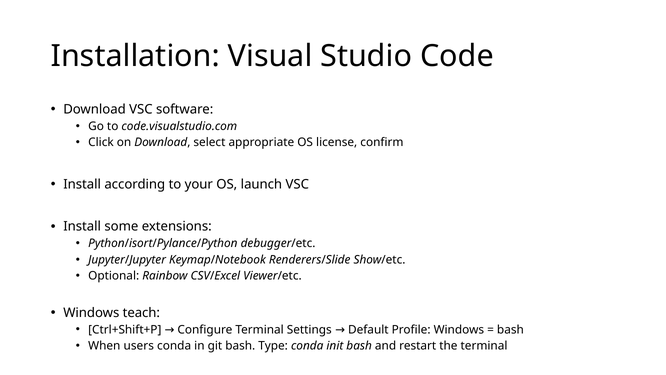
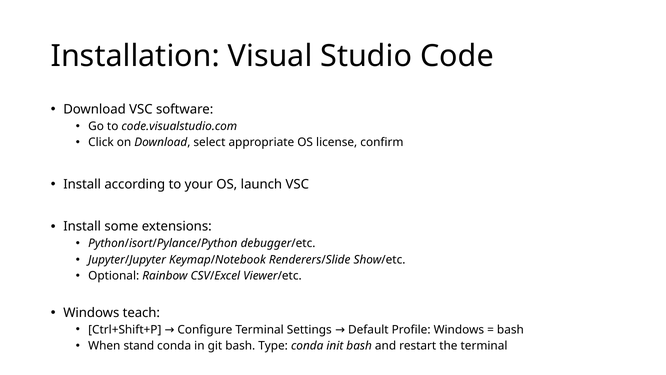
users: users -> stand
